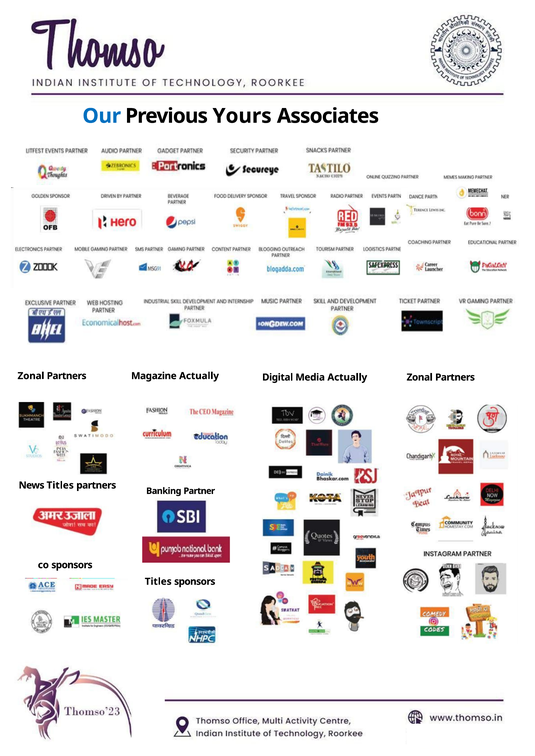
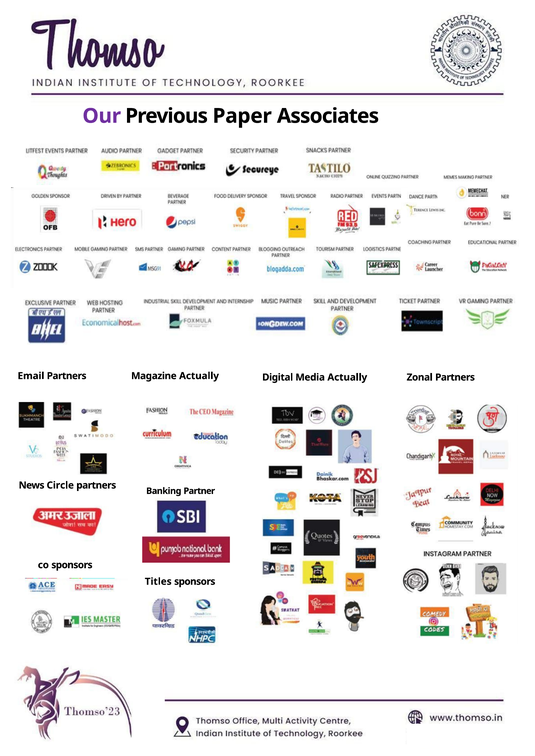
Our colour: blue -> purple
Yours: Yours -> Paper
Zonal at (31, 376): Zonal -> Email
News Titles: Titles -> Circle
